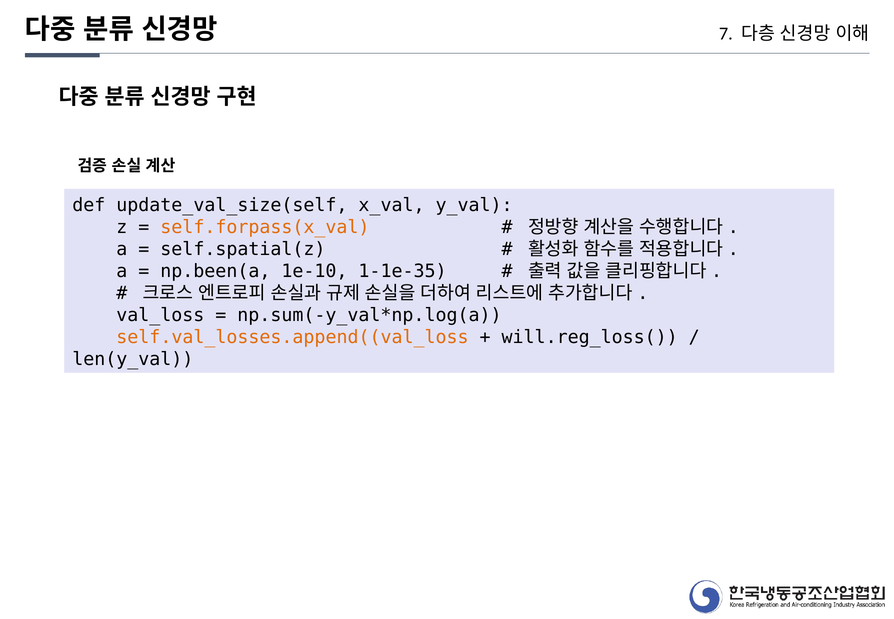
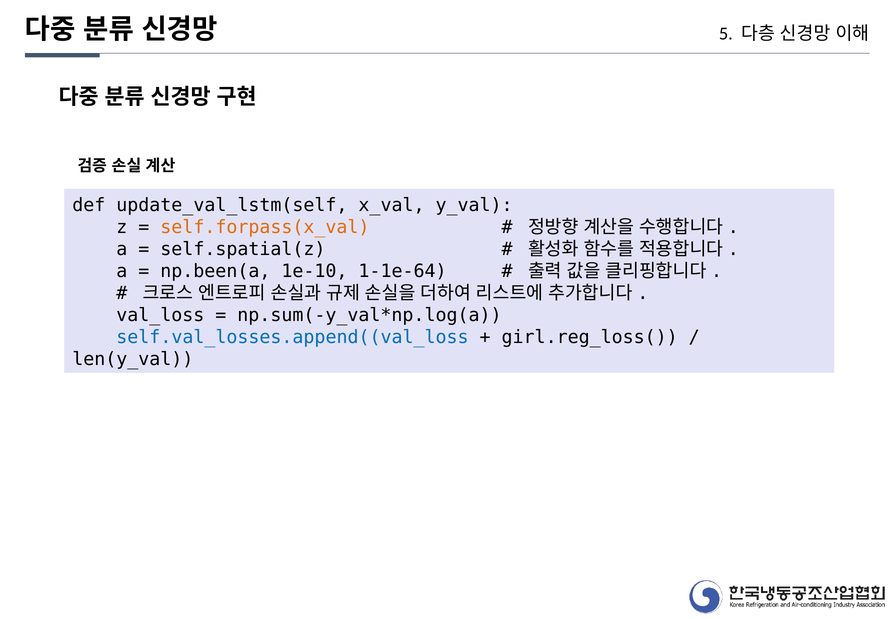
7: 7 -> 5
update_val_size(self: update_val_size(self -> update_val_lstm(self
1-1e-35: 1-1e-35 -> 1-1e-64
self.val_losses.append((val_loss colour: orange -> blue
will.reg_loss(: will.reg_loss( -> girl.reg_loss(
